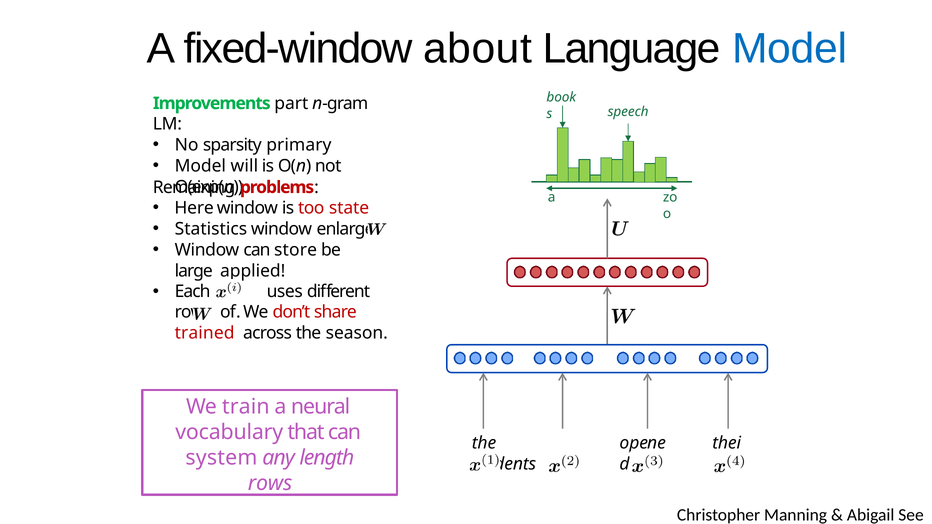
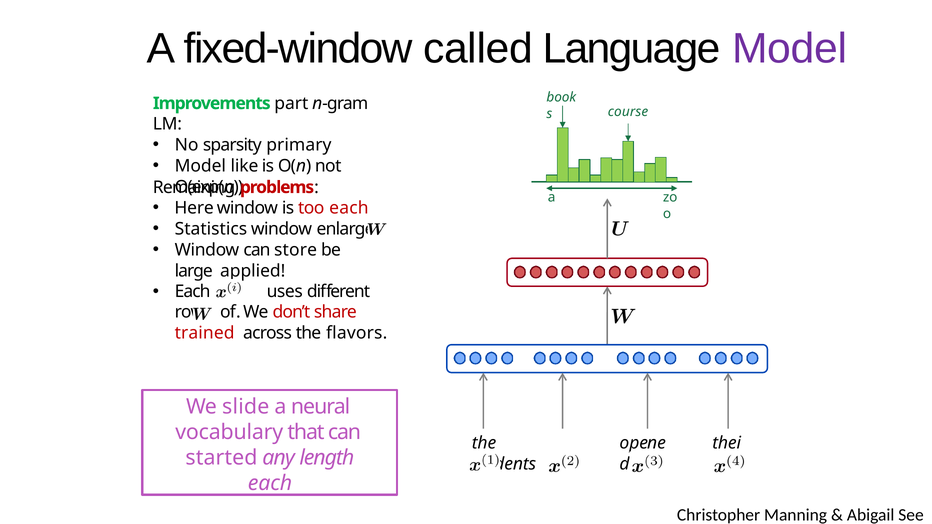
about: about -> called
Model at (790, 49) colour: blue -> purple
speech: speech -> course
will: will -> like
too state: state -> each
season: season -> flavors
train: train -> slide
system: system -> started
rows at (270, 484): rows -> each
